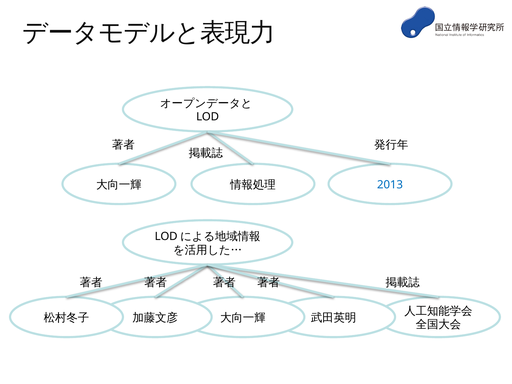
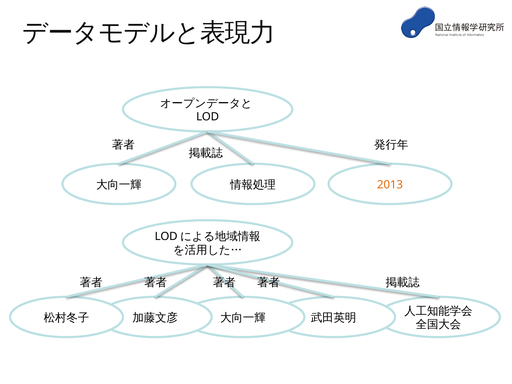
2013 colour: blue -> orange
